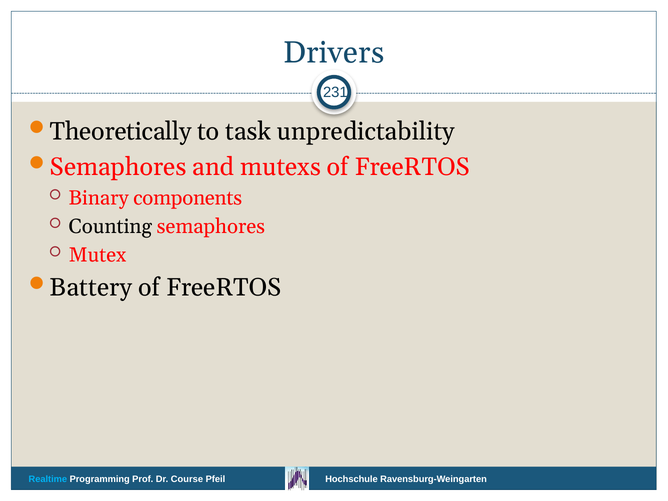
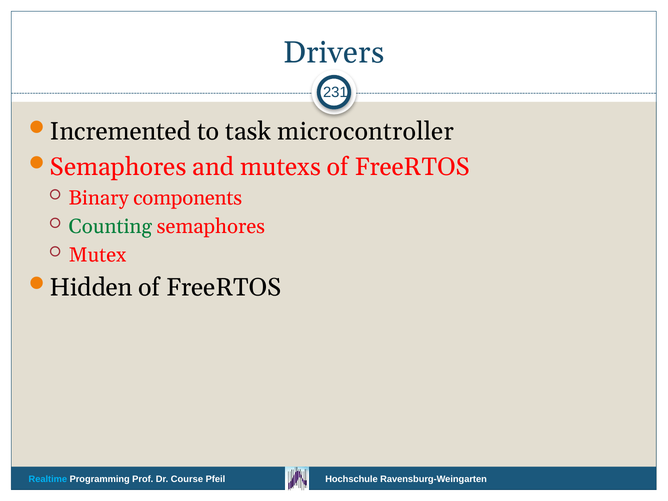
Theoretically: Theoretically -> Incremented
unpredictability: unpredictability -> microcontroller
Counting colour: black -> green
Battery: Battery -> Hidden
